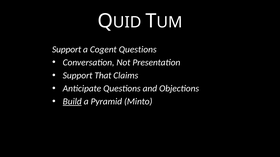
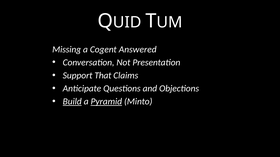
Support at (67, 50): Support -> Missing
Cogent Questions: Questions -> Answered
Pyramid underline: none -> present
